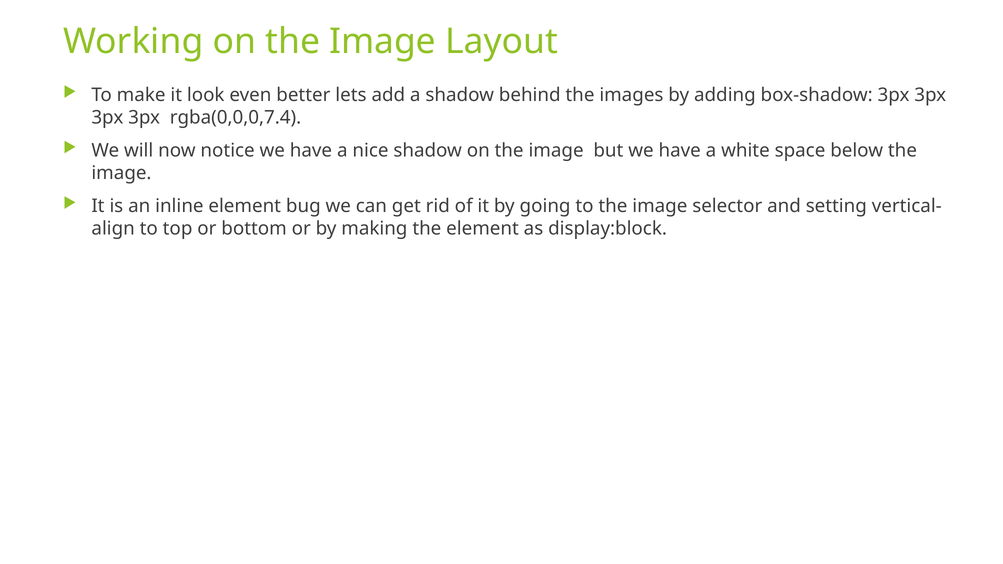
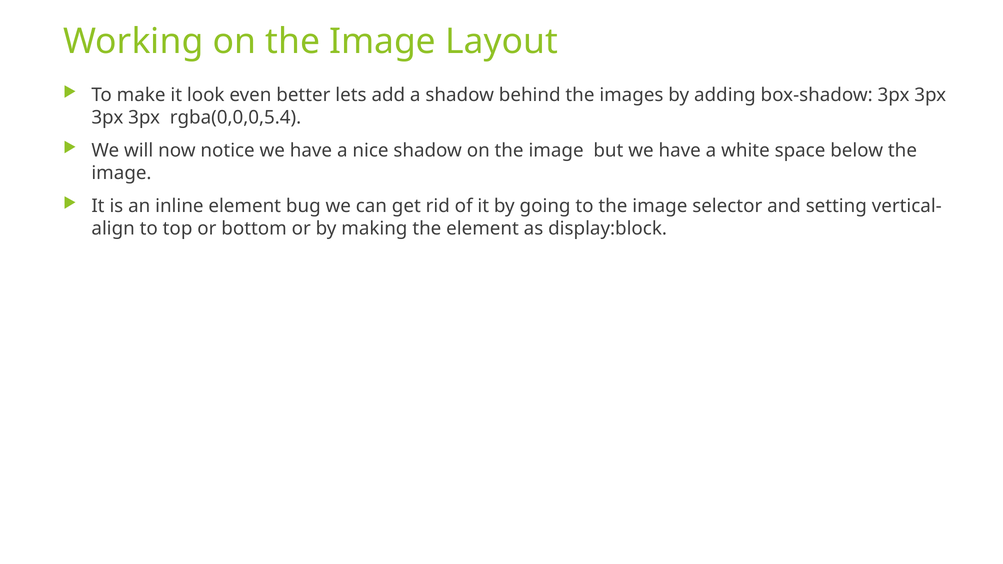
rgba(0,0,0,7.4: rgba(0,0,0,7.4 -> rgba(0,0,0,5.4
